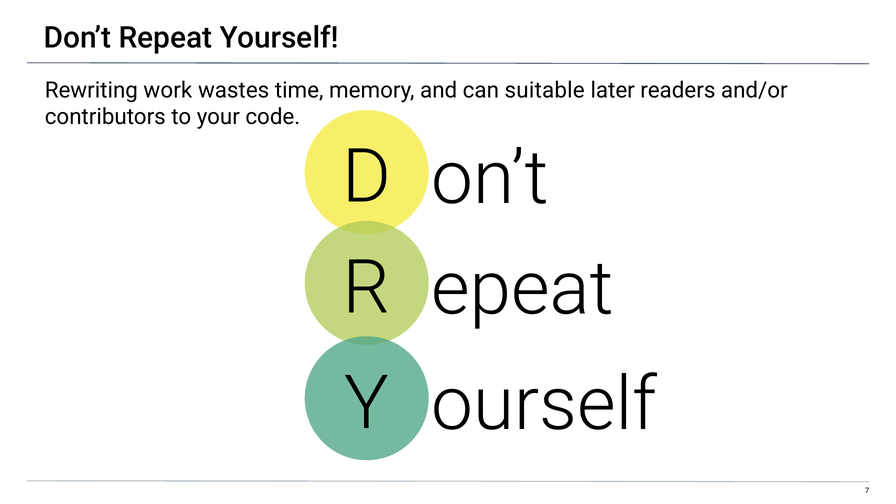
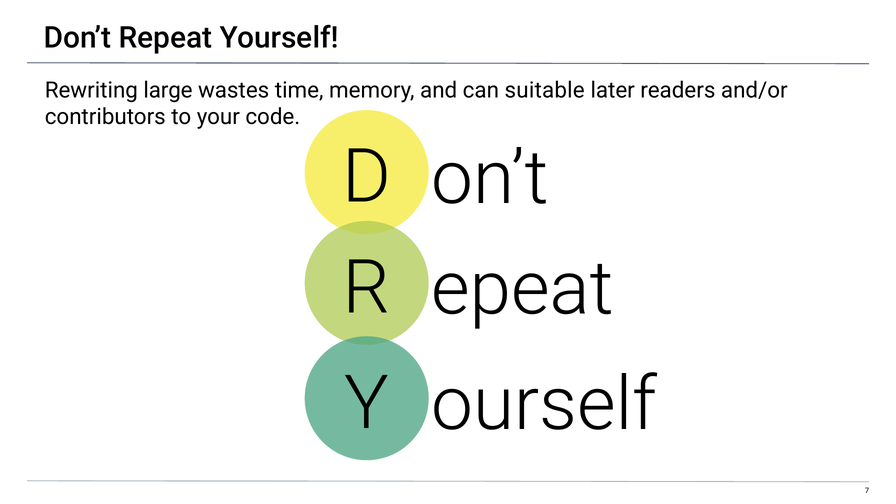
work: work -> large
